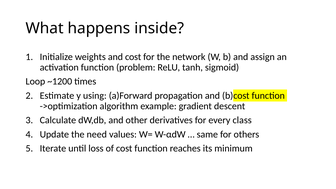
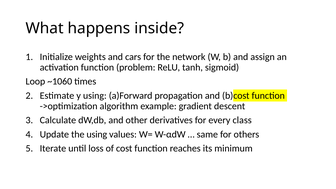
and cost: cost -> cars
~1200: ~1200 -> ~1060
the need: need -> using
